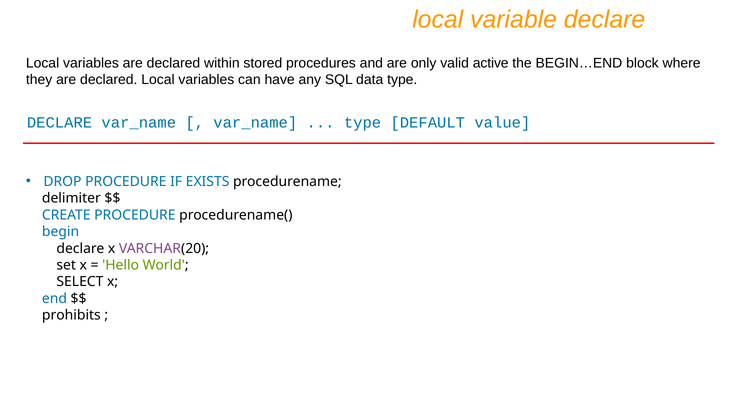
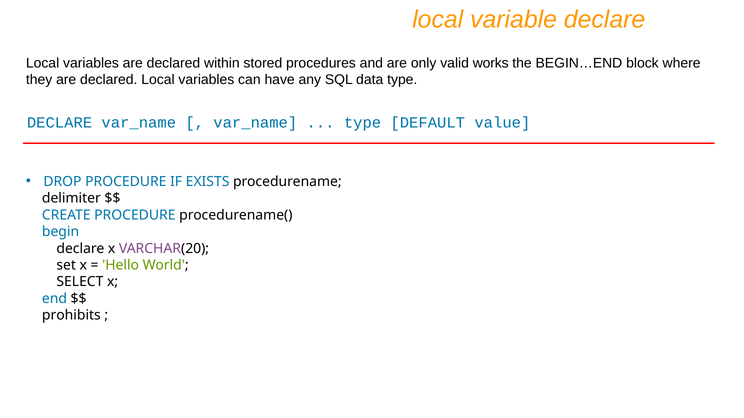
active: active -> works
